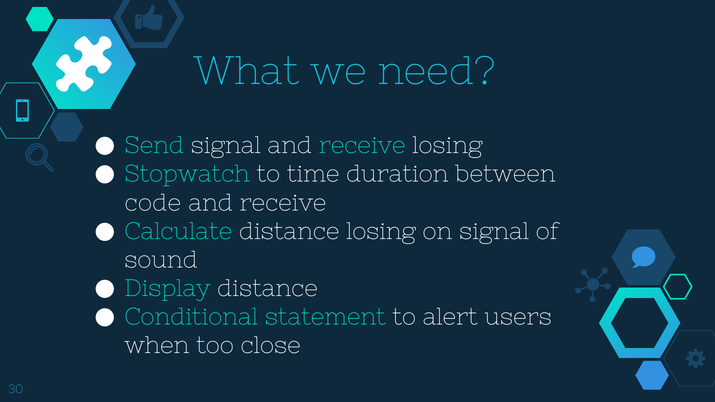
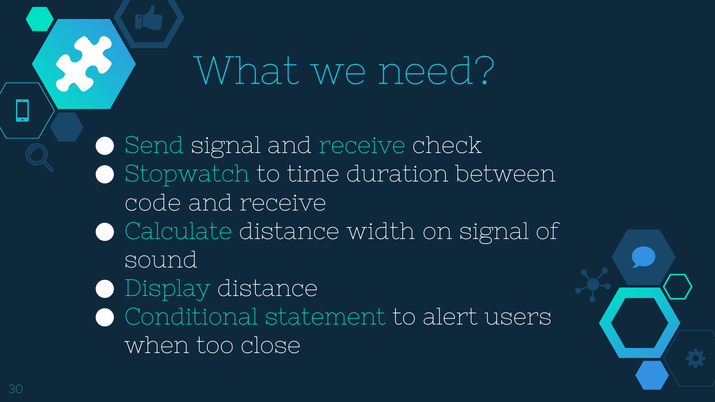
receive losing: losing -> check
distance losing: losing -> width
